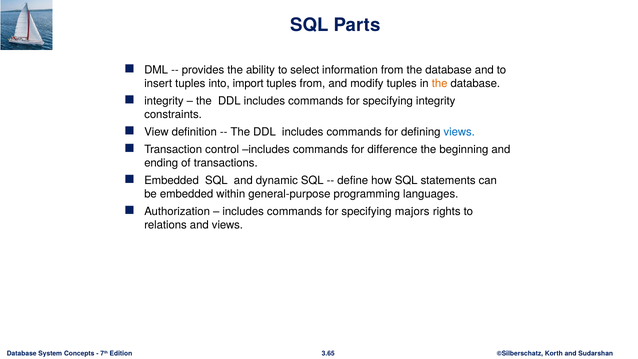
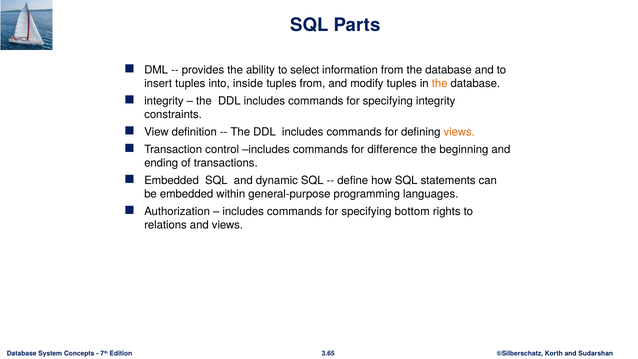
import: import -> inside
views at (459, 132) colour: blue -> orange
majors: majors -> bottom
